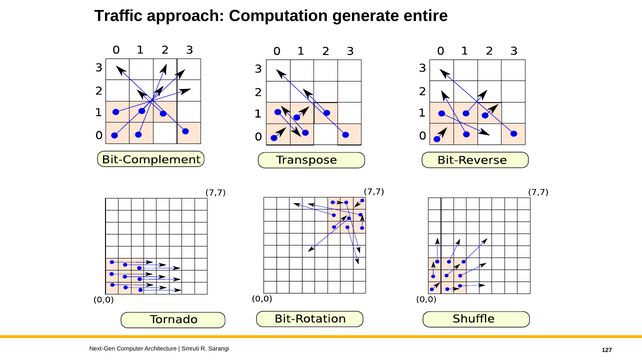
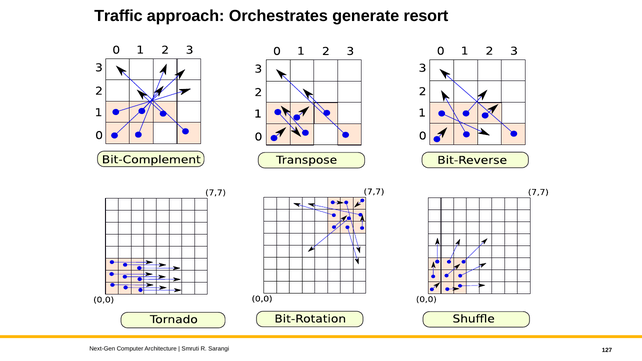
Computation: Computation -> Orchestrates
entire: entire -> resort
